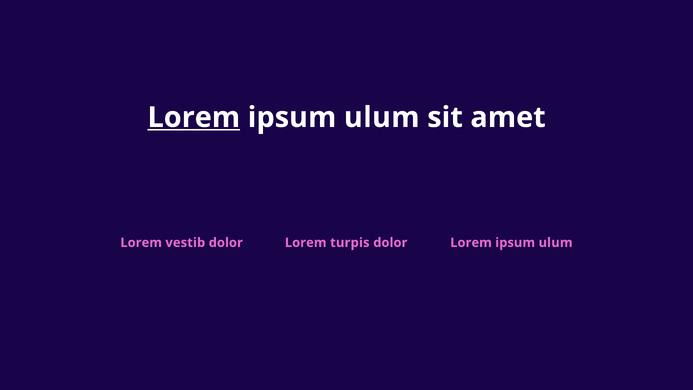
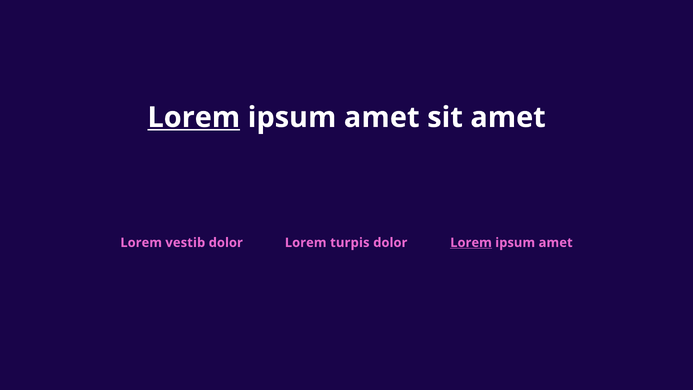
ulum at (382, 117): ulum -> amet
Lorem at (471, 243) underline: none -> present
ulum at (556, 243): ulum -> amet
